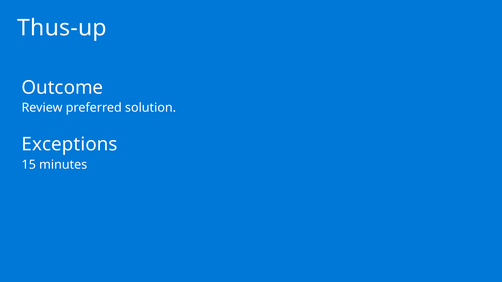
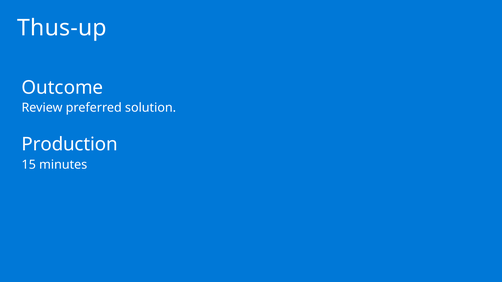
Exceptions: Exceptions -> Production
